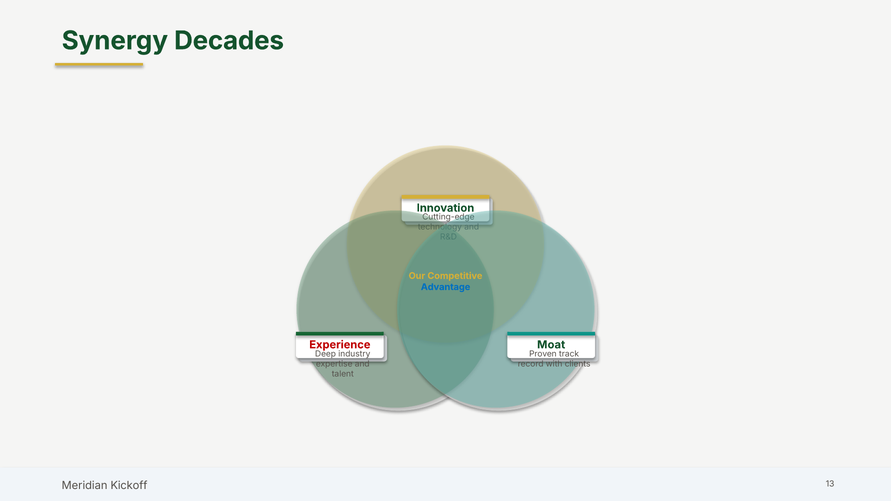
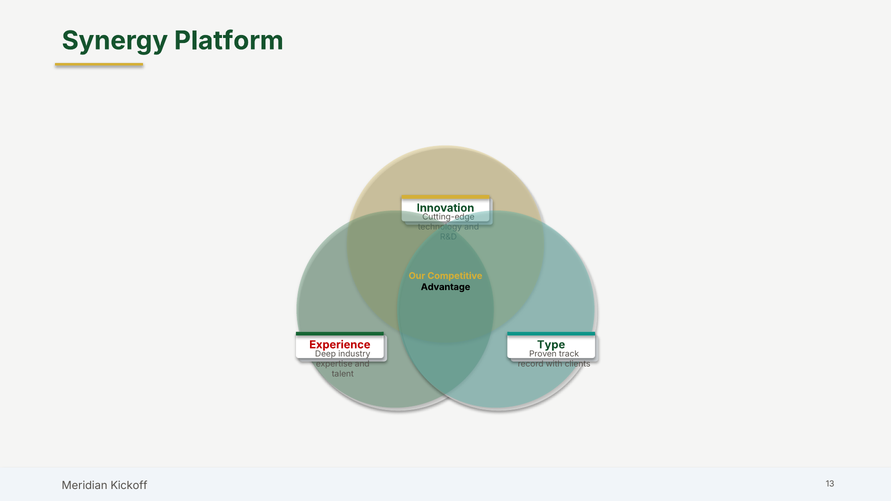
Decades: Decades -> Platform
Advantage colour: blue -> black
Moat: Moat -> Type
